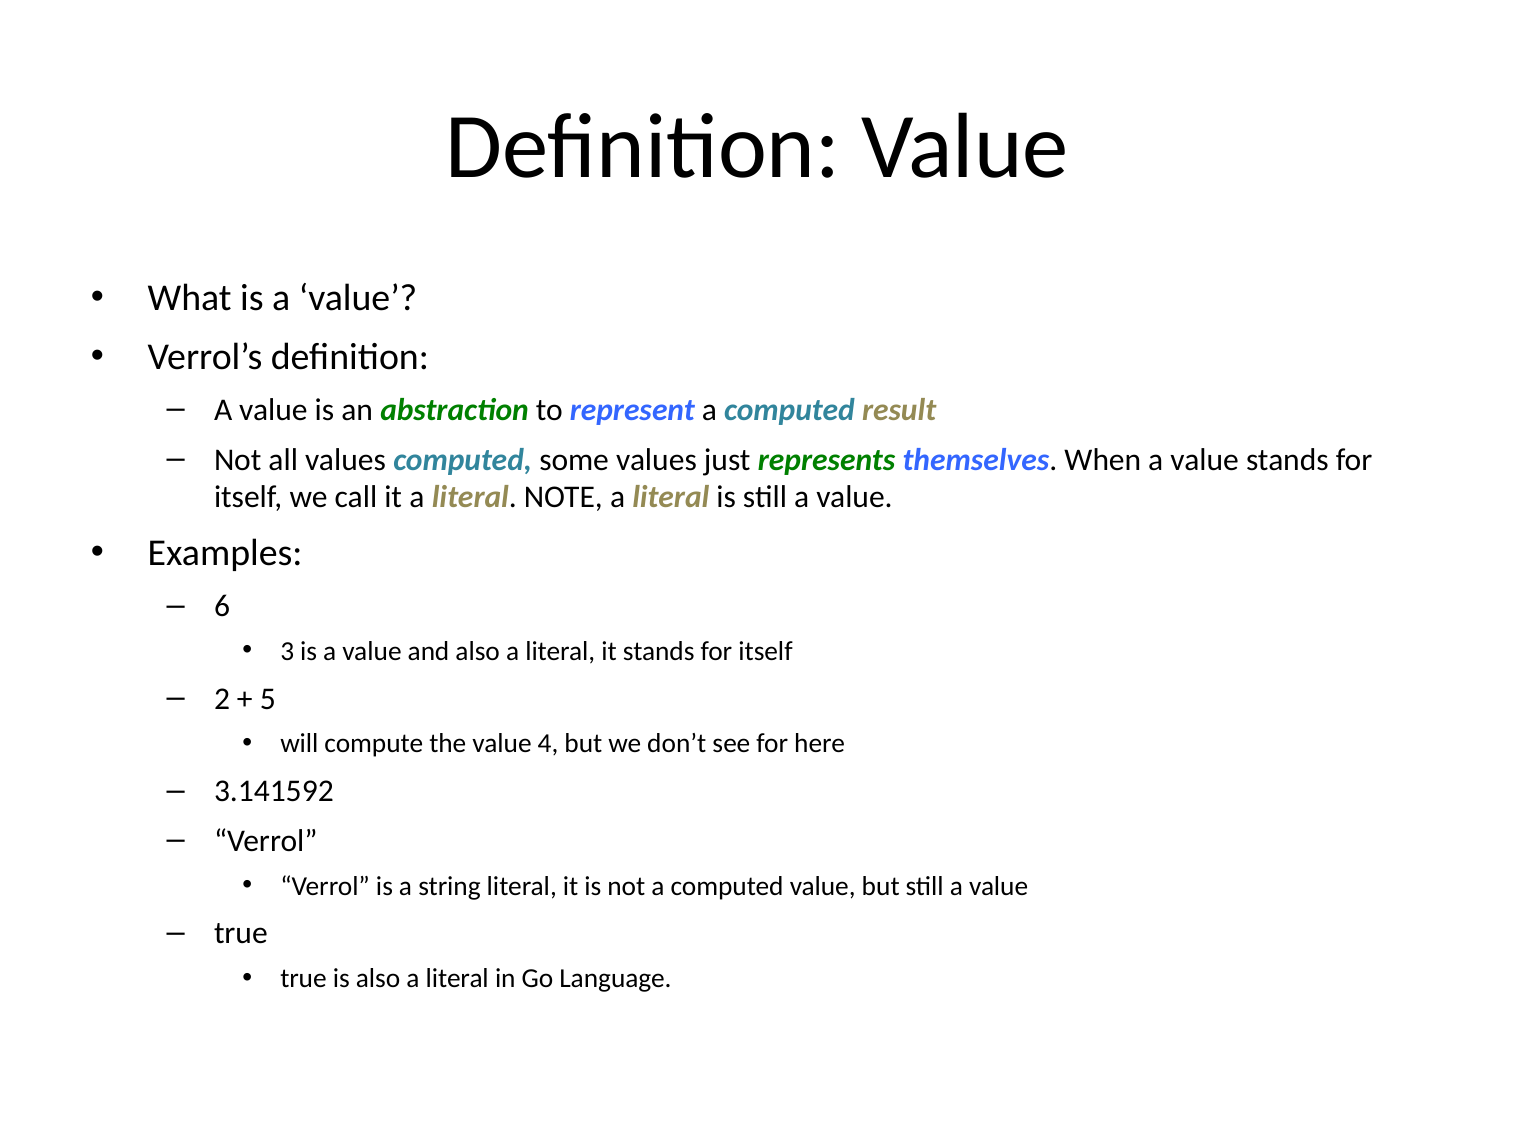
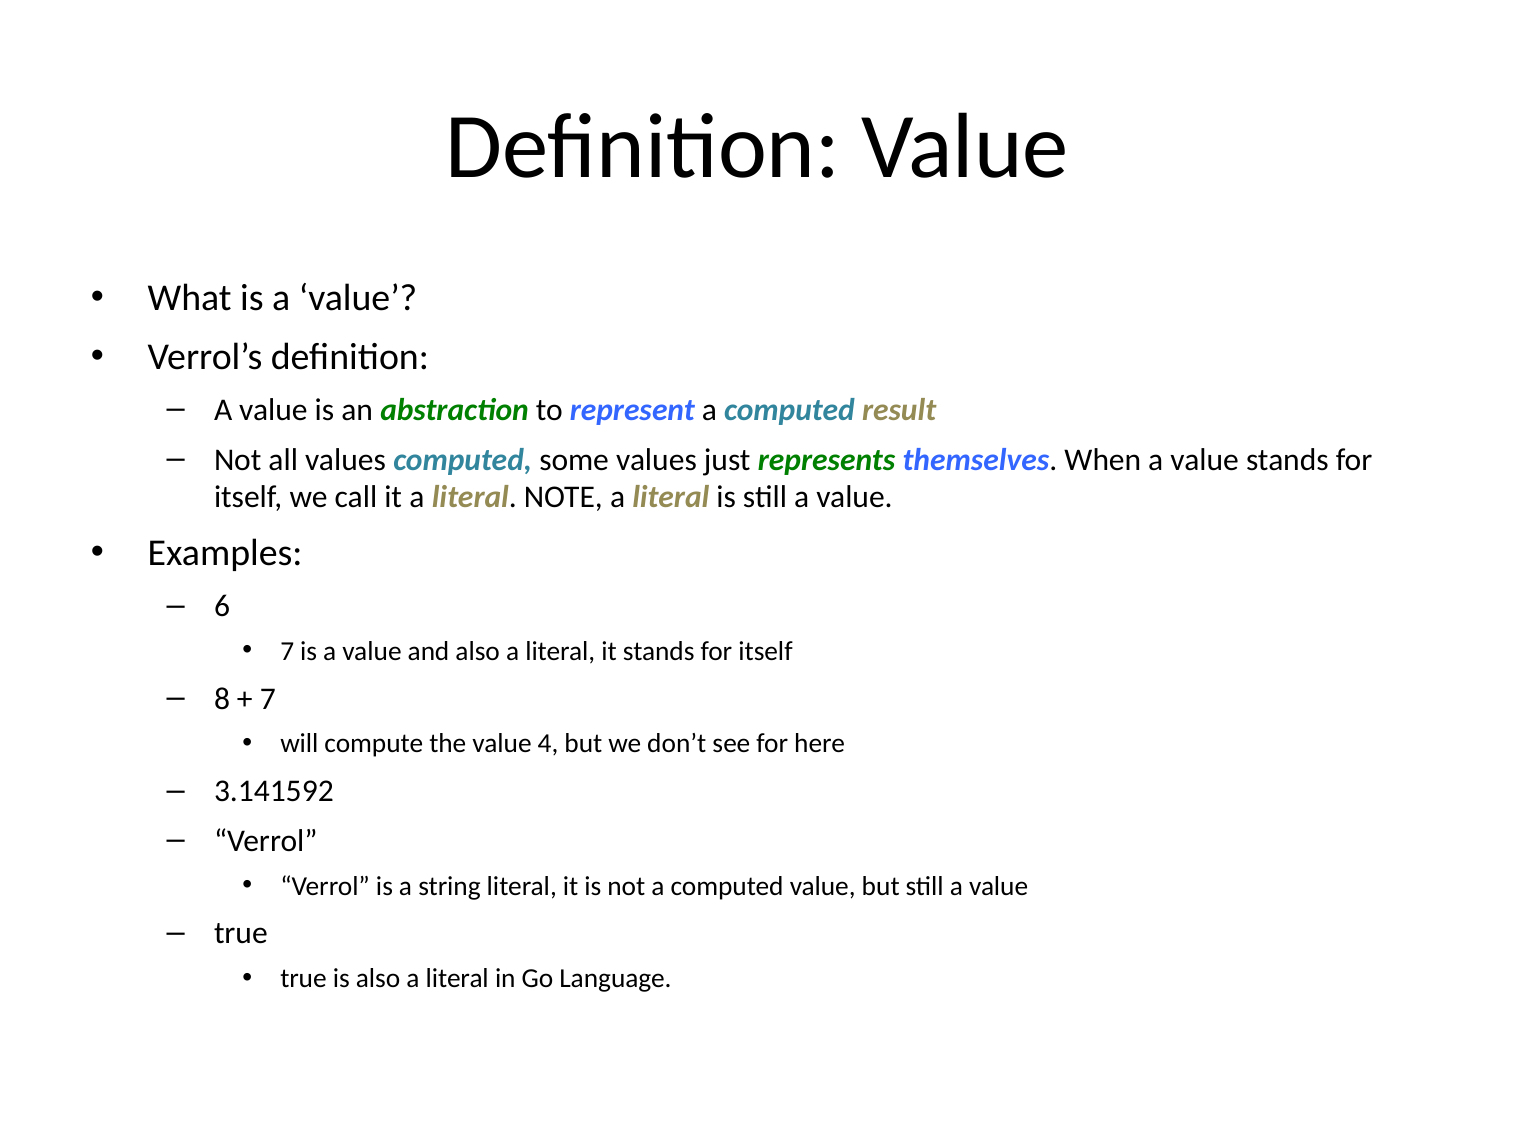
3 at (287, 651): 3 -> 7
2: 2 -> 8
5 at (268, 699): 5 -> 7
